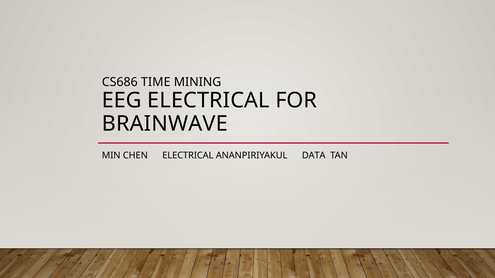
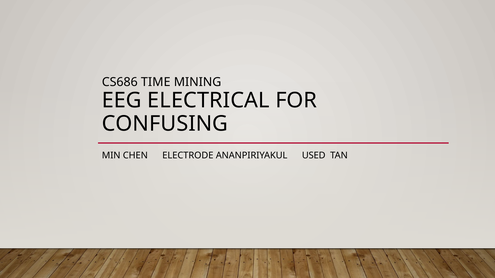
BRAINWAVE: BRAINWAVE -> CONFUSING
CHEN ELECTRICAL: ELECTRICAL -> ELECTRODE
DATA: DATA -> USED
